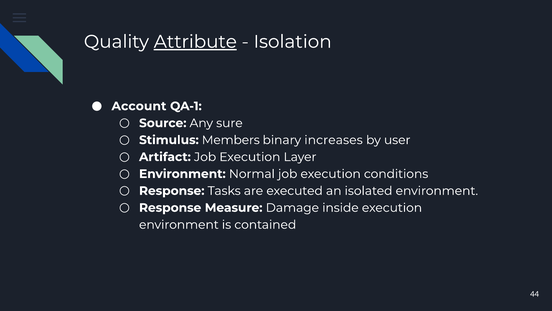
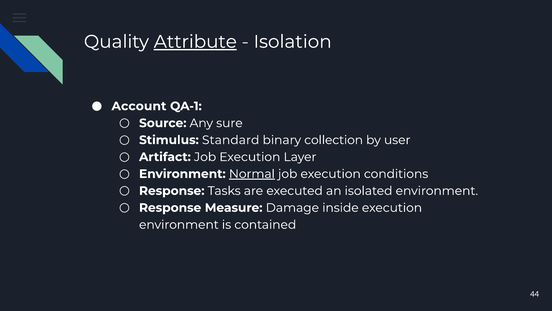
Members: Members -> Standard
increases: increases -> collection
Normal underline: none -> present
